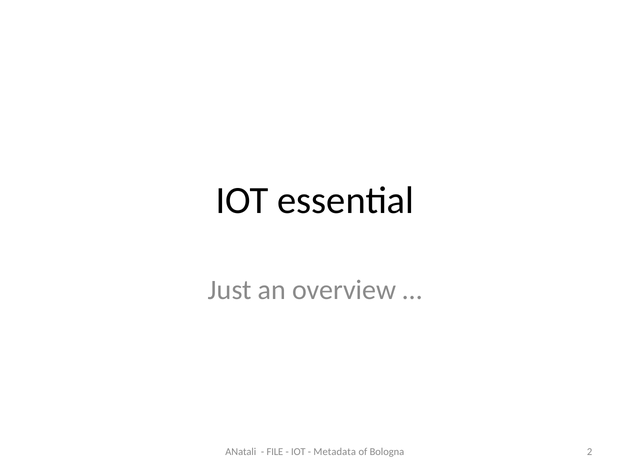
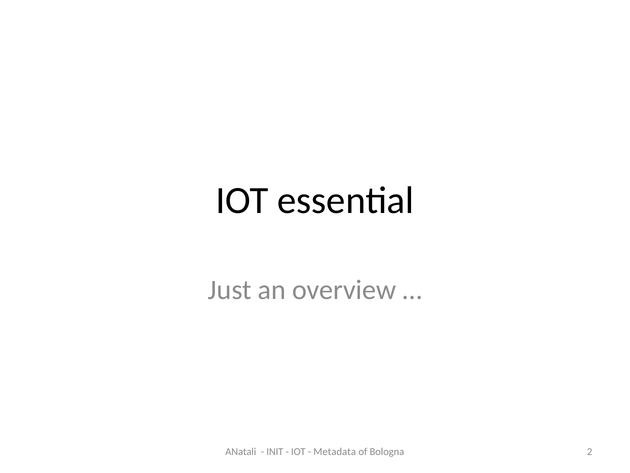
FILE: FILE -> INIT
